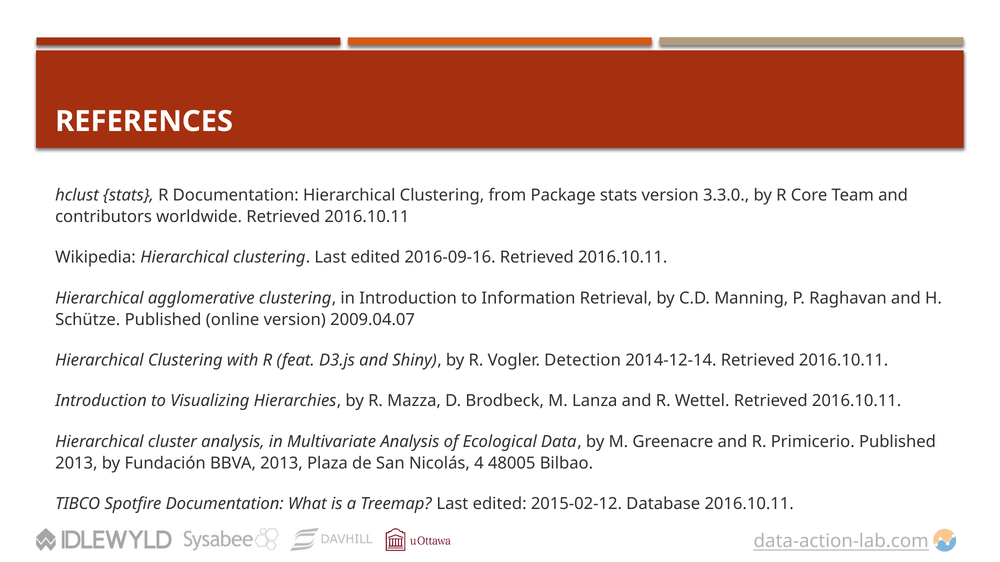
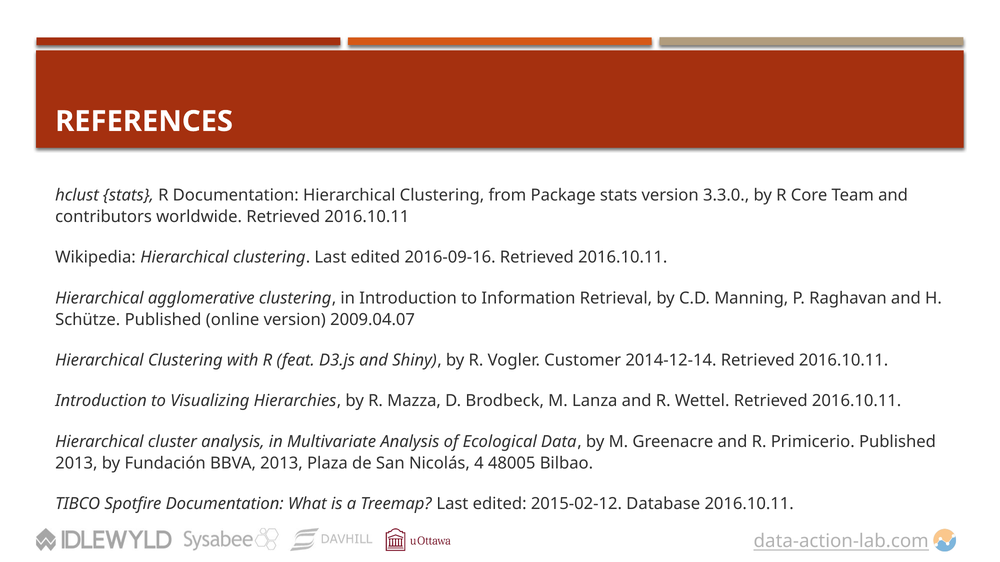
Detection: Detection -> Customer
